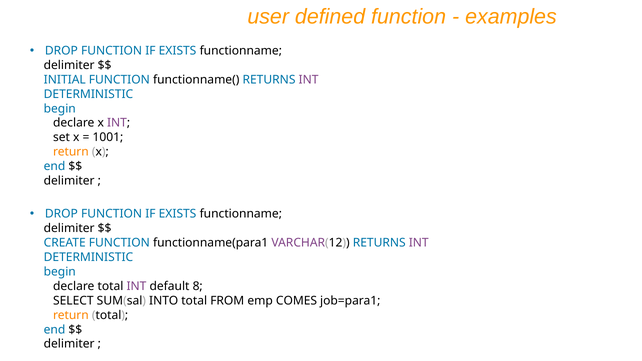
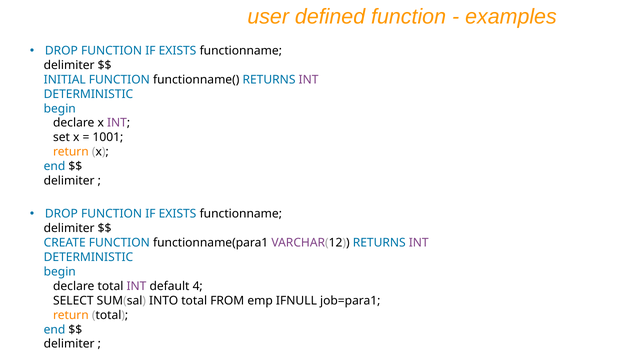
8: 8 -> 4
COMES: COMES -> IFNULL
